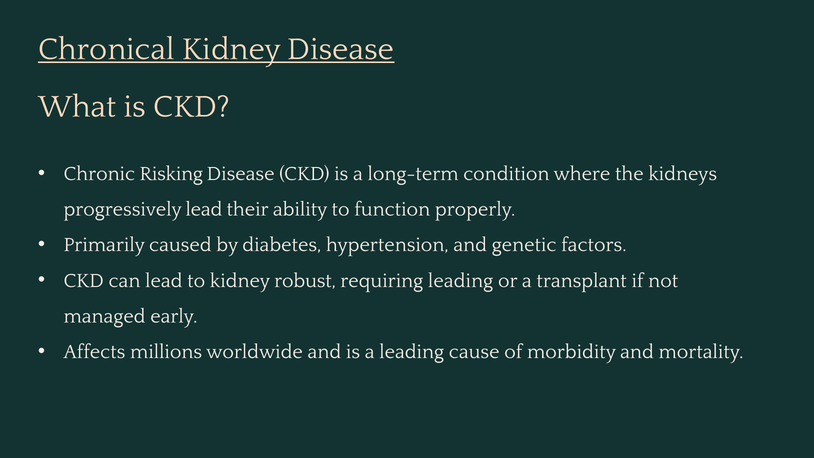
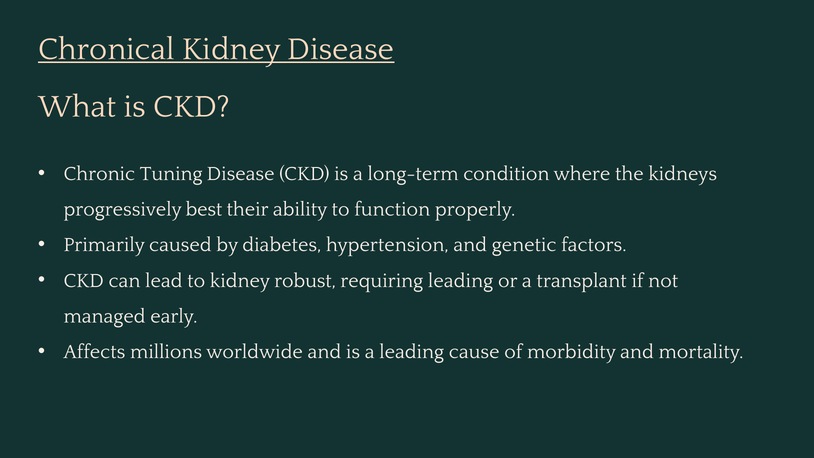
Risking: Risking -> Tuning
progressively lead: lead -> best
